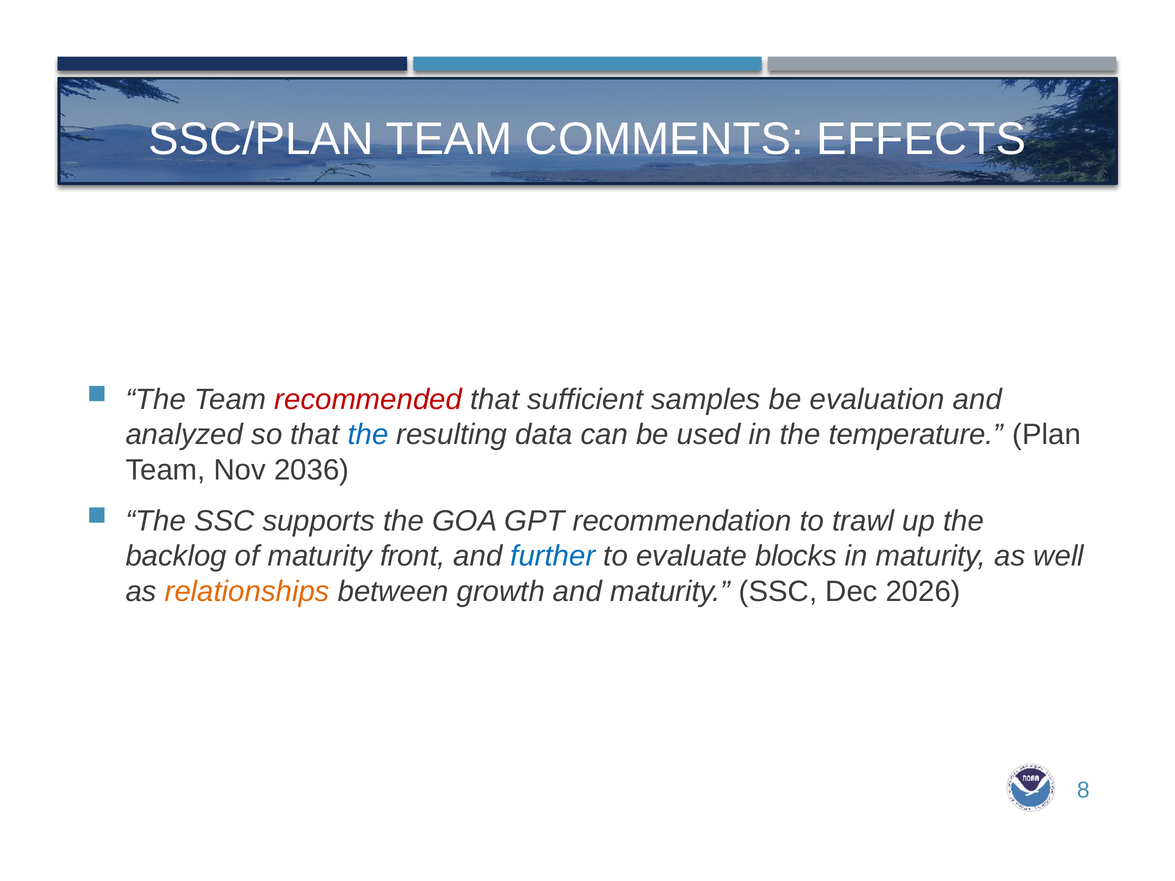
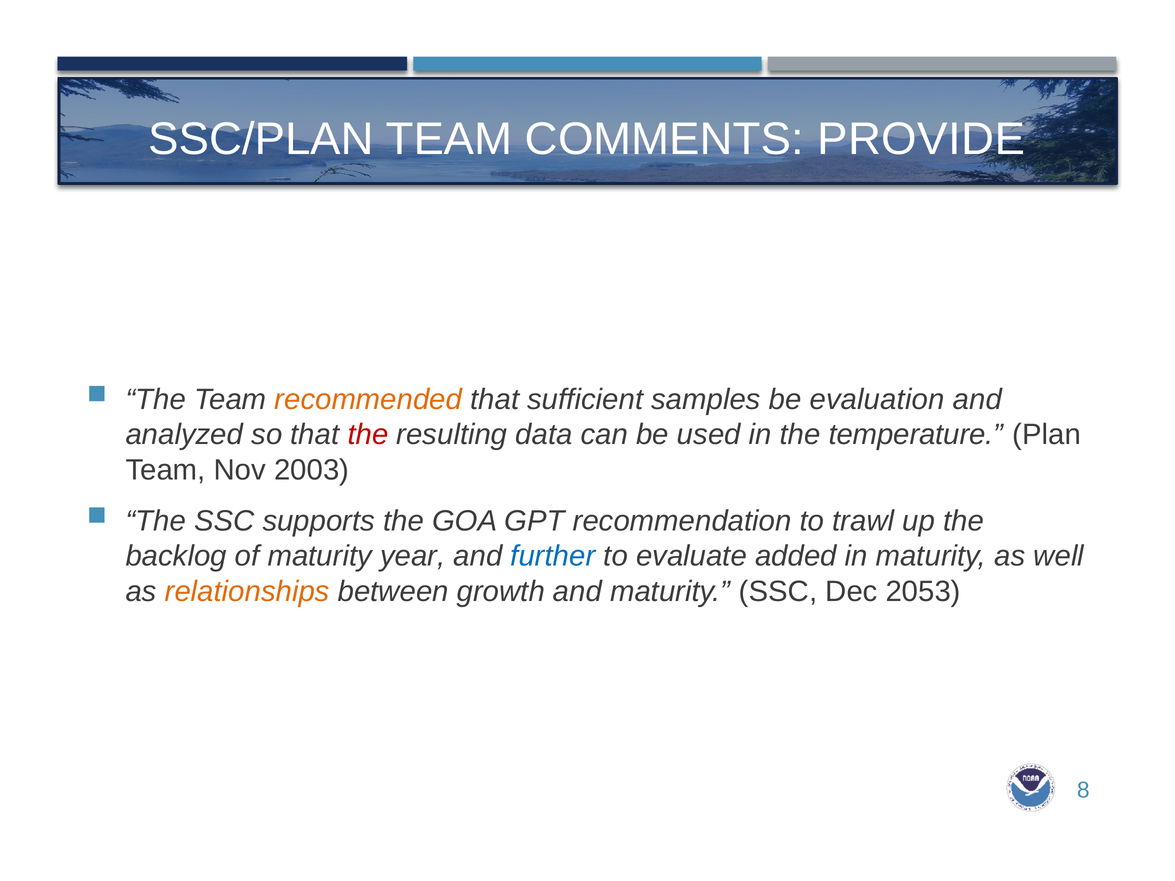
EFFECTS: EFFECTS -> PROVIDE
recommended colour: red -> orange
the at (368, 435) colour: blue -> red
2036: 2036 -> 2003
front: front -> year
blocks: blocks -> added
2026: 2026 -> 2053
